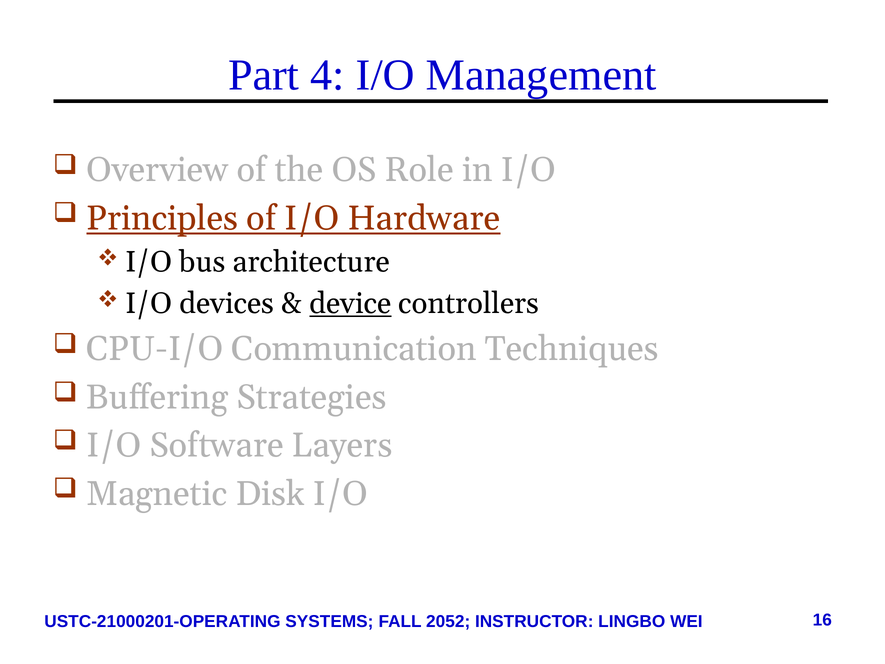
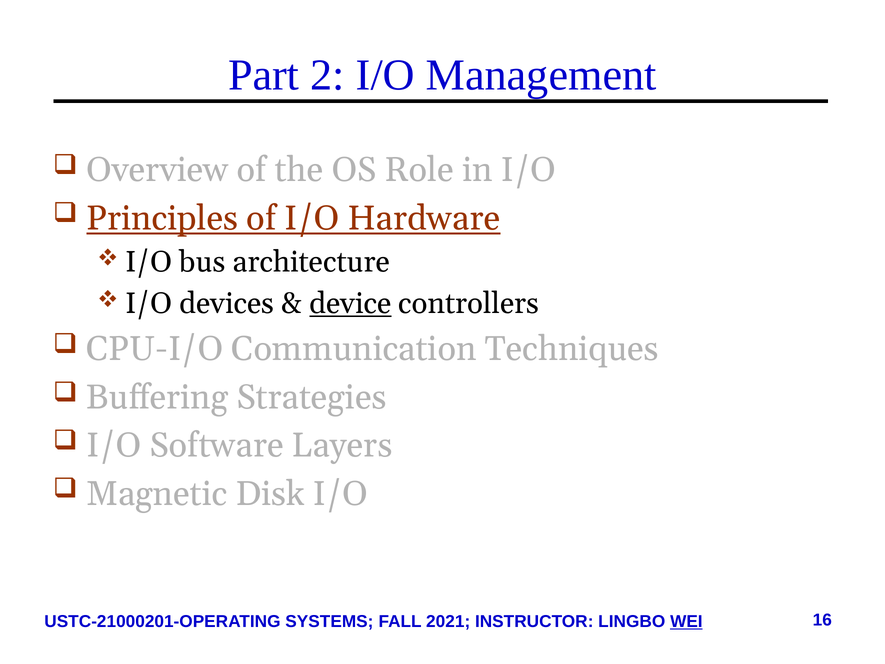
4: 4 -> 2
2052: 2052 -> 2021
WEI underline: none -> present
